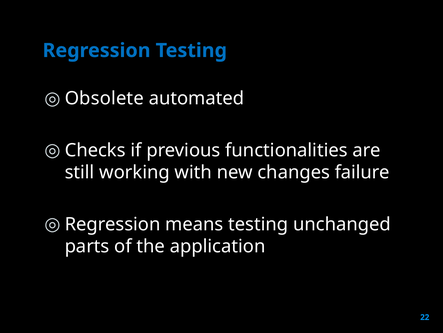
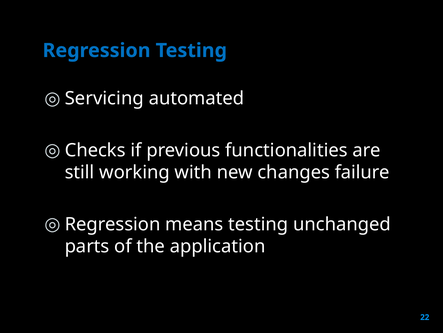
Obsolete: Obsolete -> Servicing
